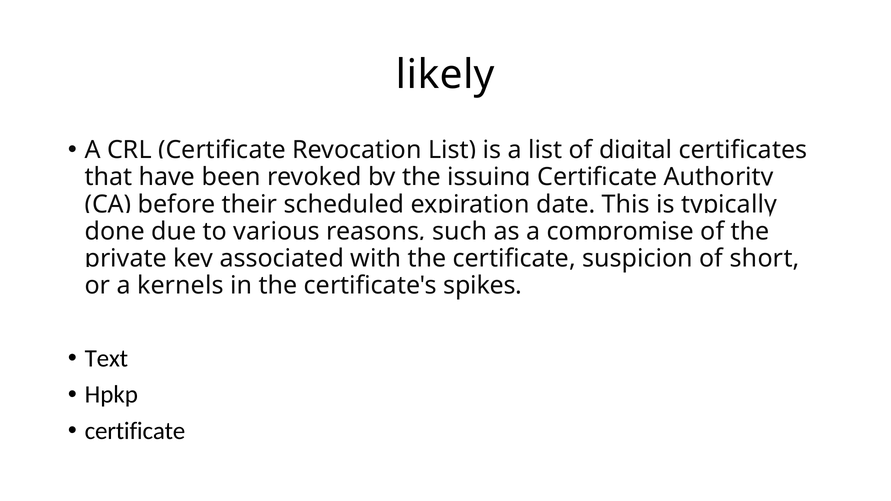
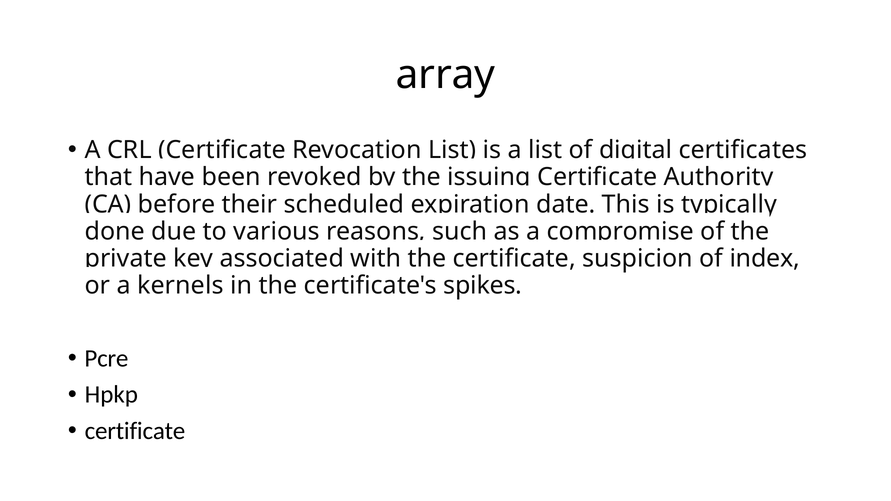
likely: likely -> array
short: short -> index
Text: Text -> Pcre
